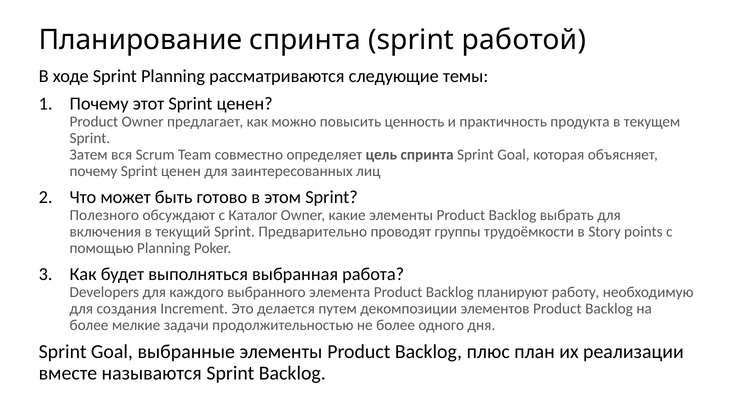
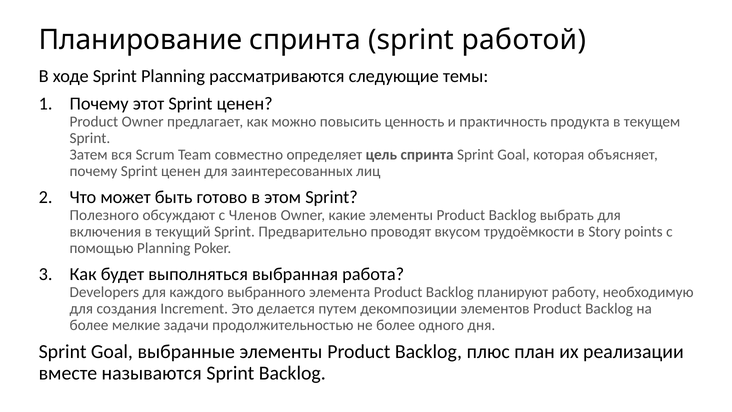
Каталог: Каталог -> Членов
группы: группы -> вкусом
